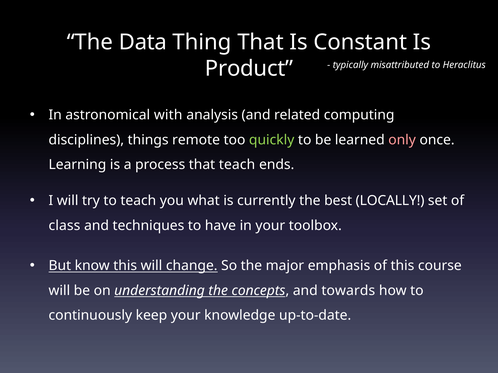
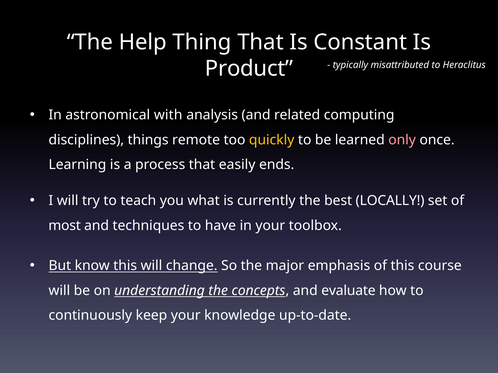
Data: Data -> Help
quickly colour: light green -> yellow
that teach: teach -> easily
class: class -> most
towards: towards -> evaluate
